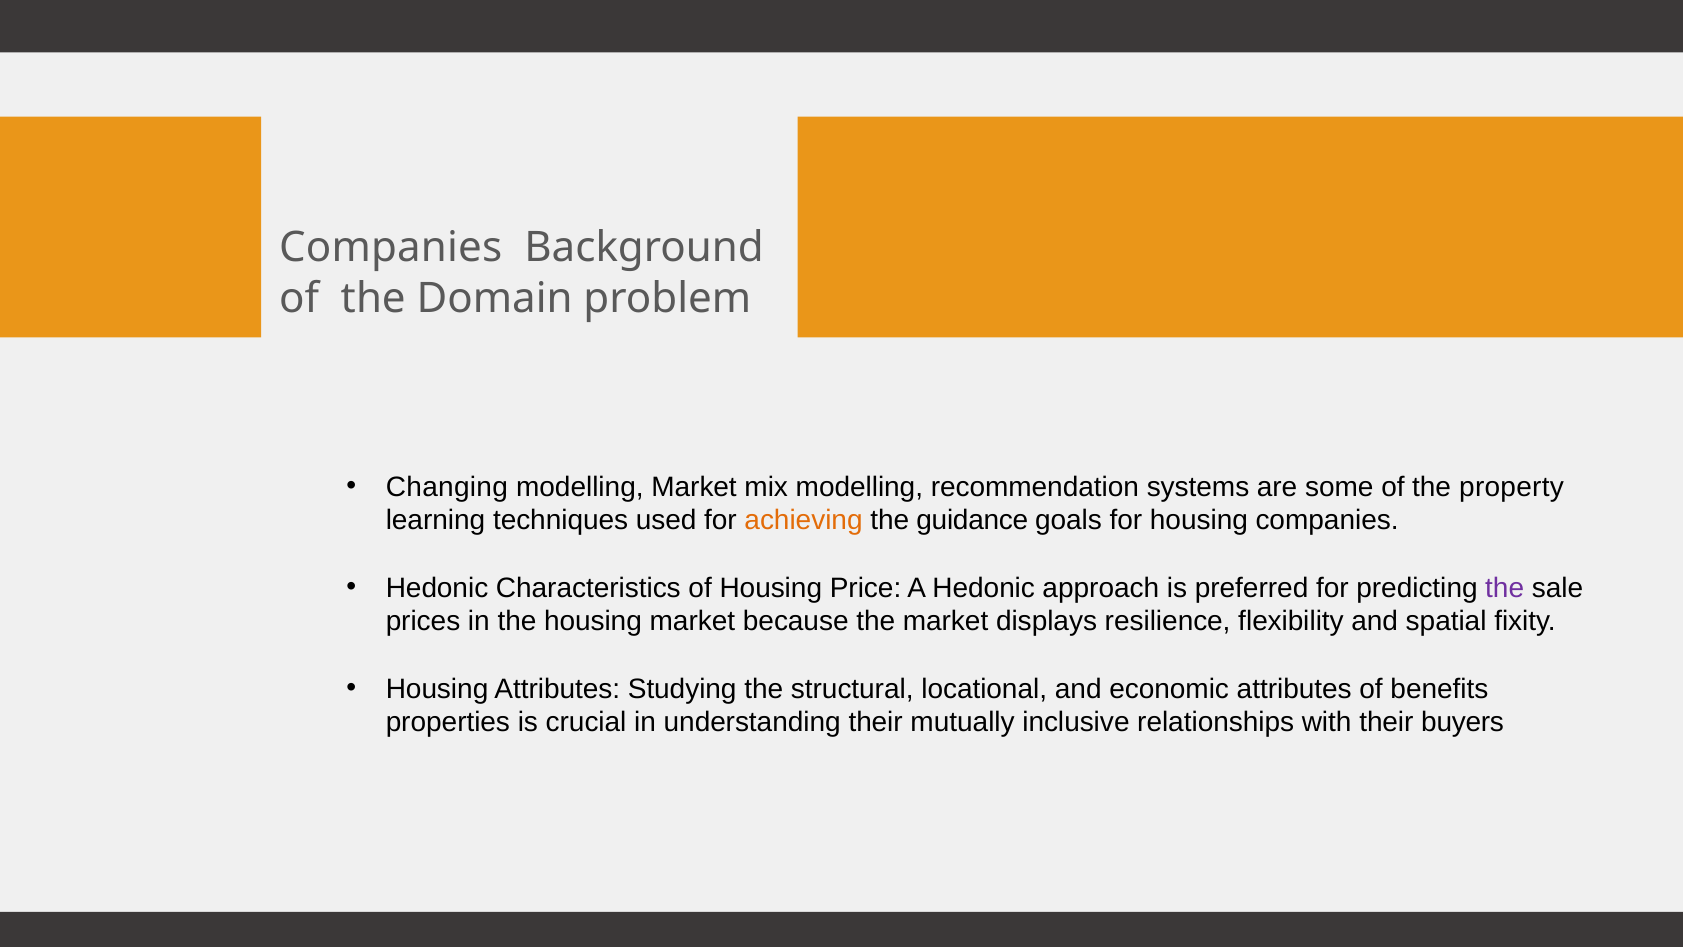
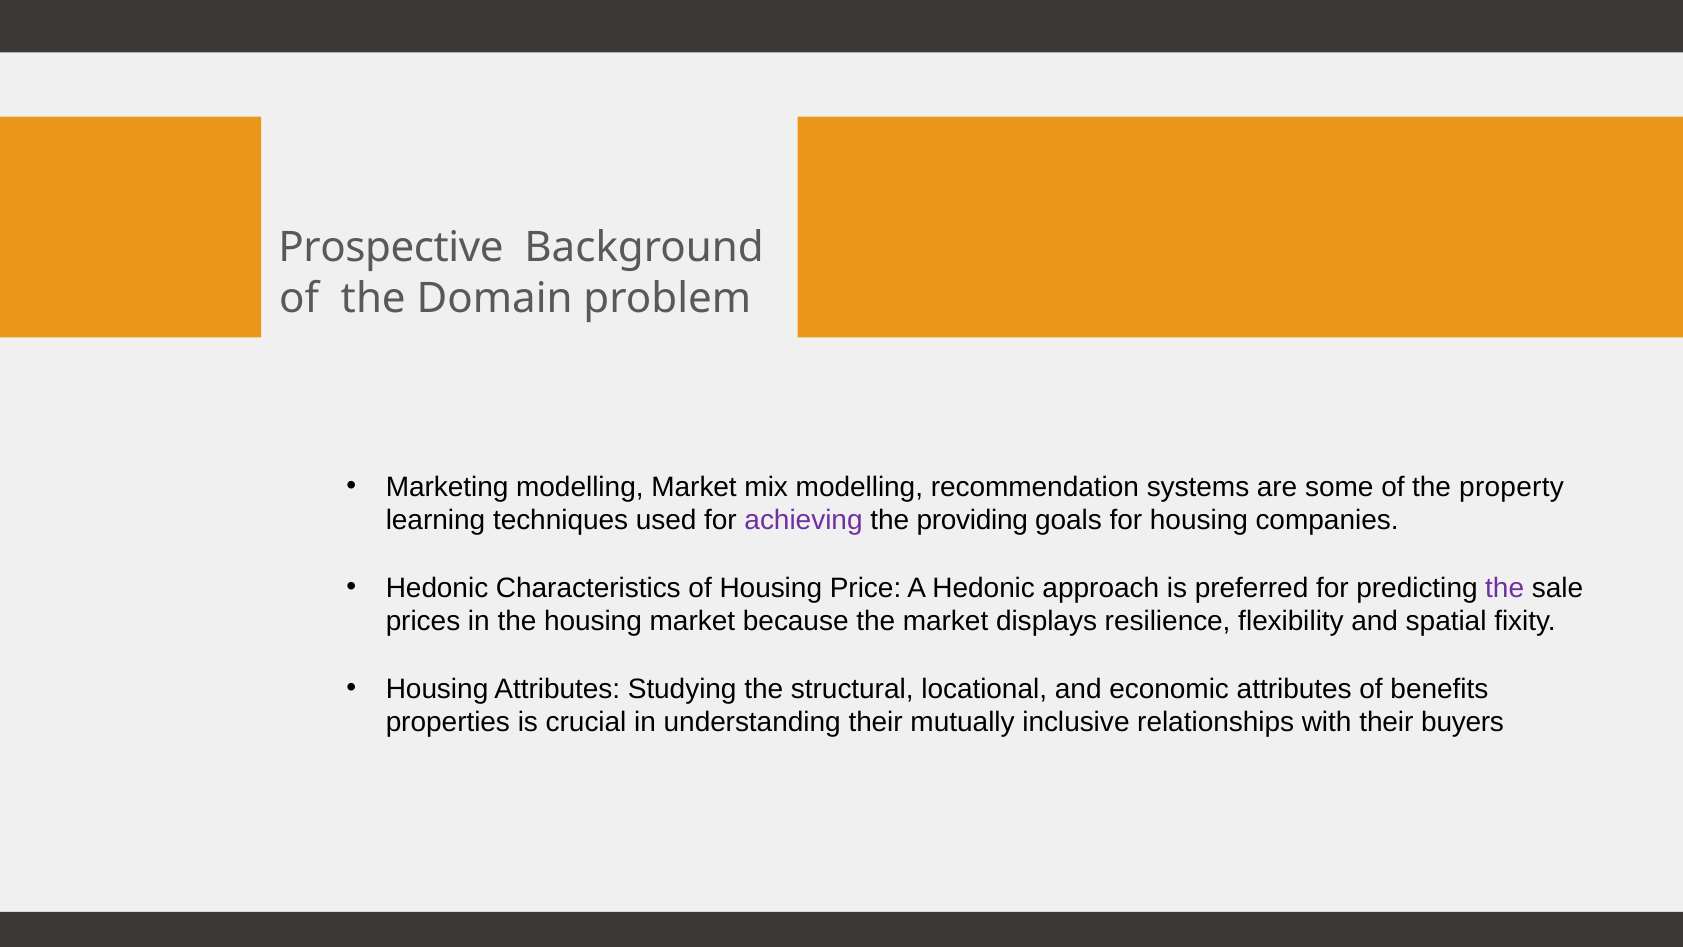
Companies at (391, 248): Companies -> Prospective
Changing: Changing -> Marketing
achieving colour: orange -> purple
guidance: guidance -> providing
